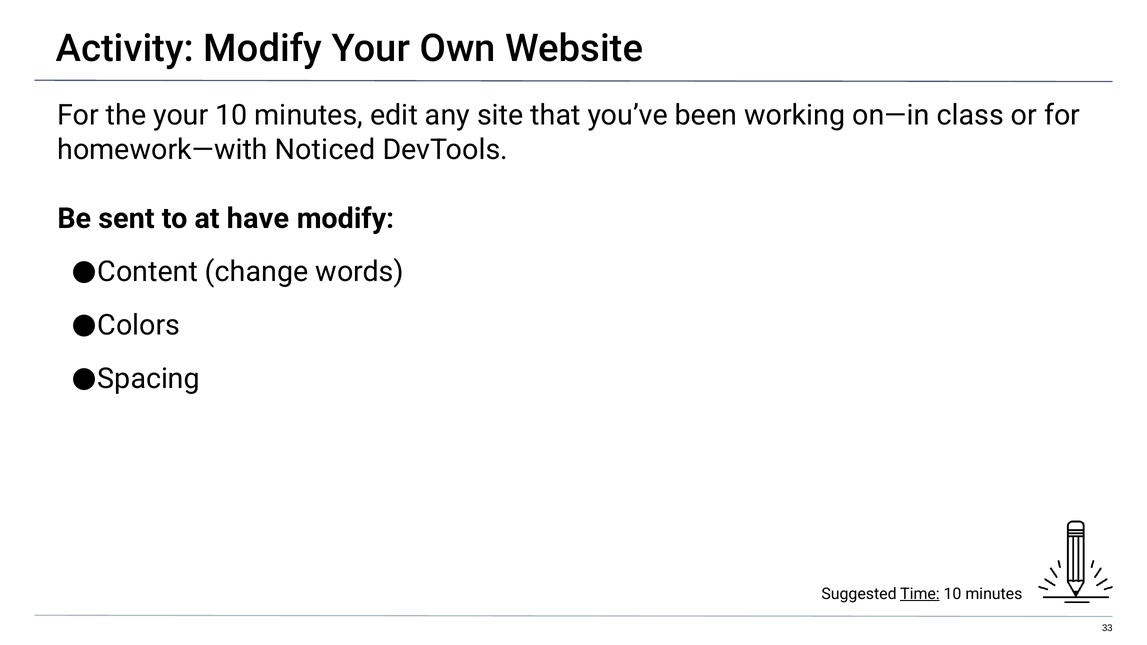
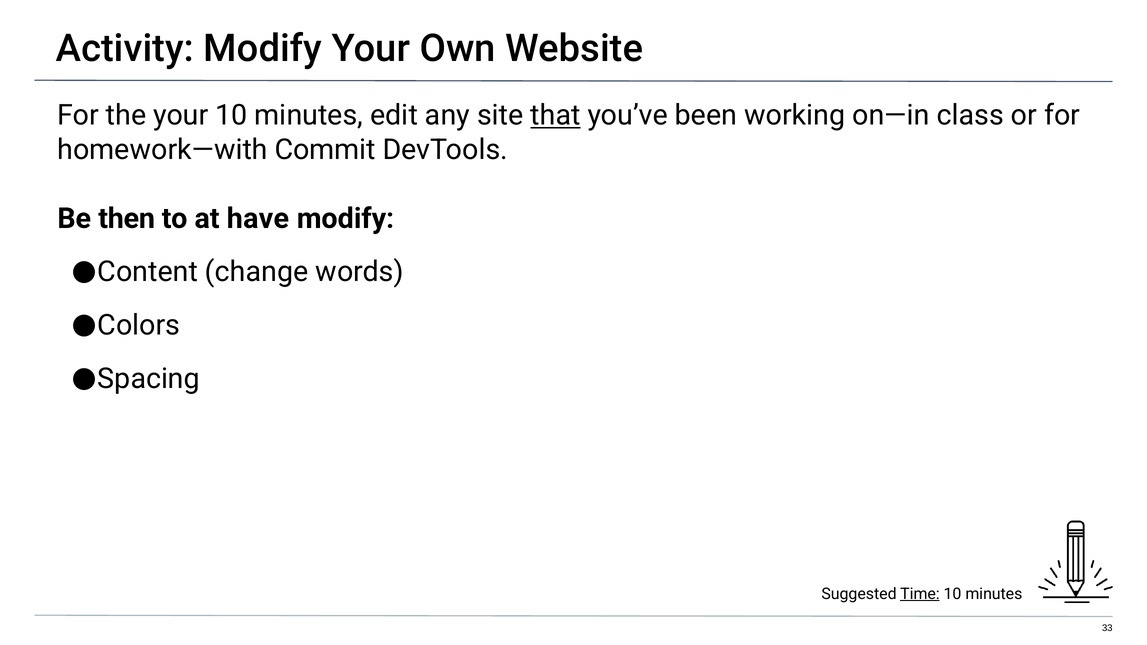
that underline: none -> present
Noticed: Noticed -> Commit
sent: sent -> then
